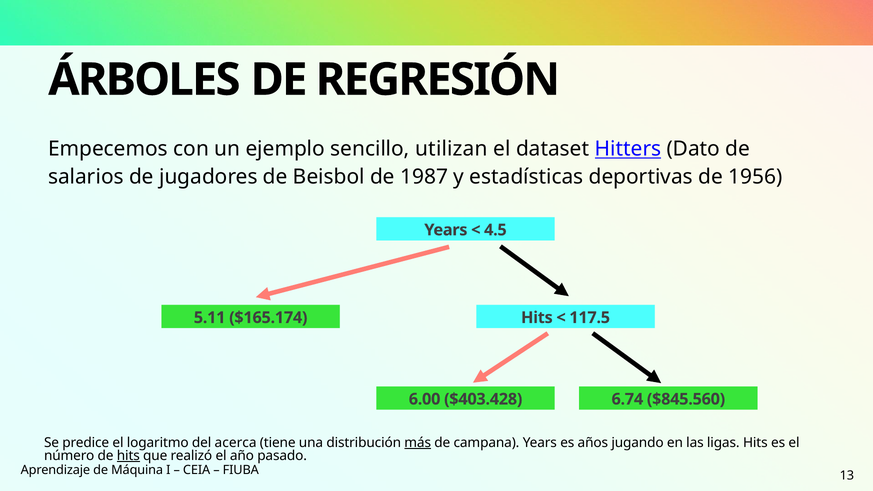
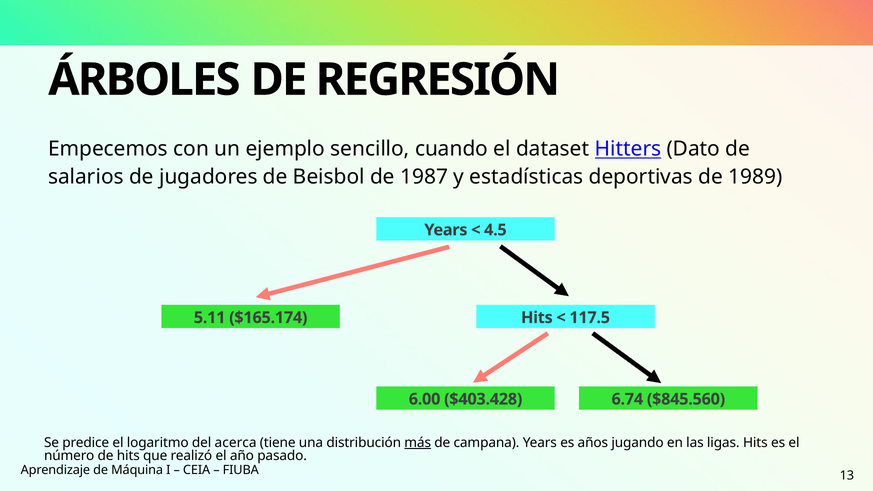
utilizan: utilizan -> cuando
1956: 1956 -> 1989
hits at (128, 456) underline: present -> none
